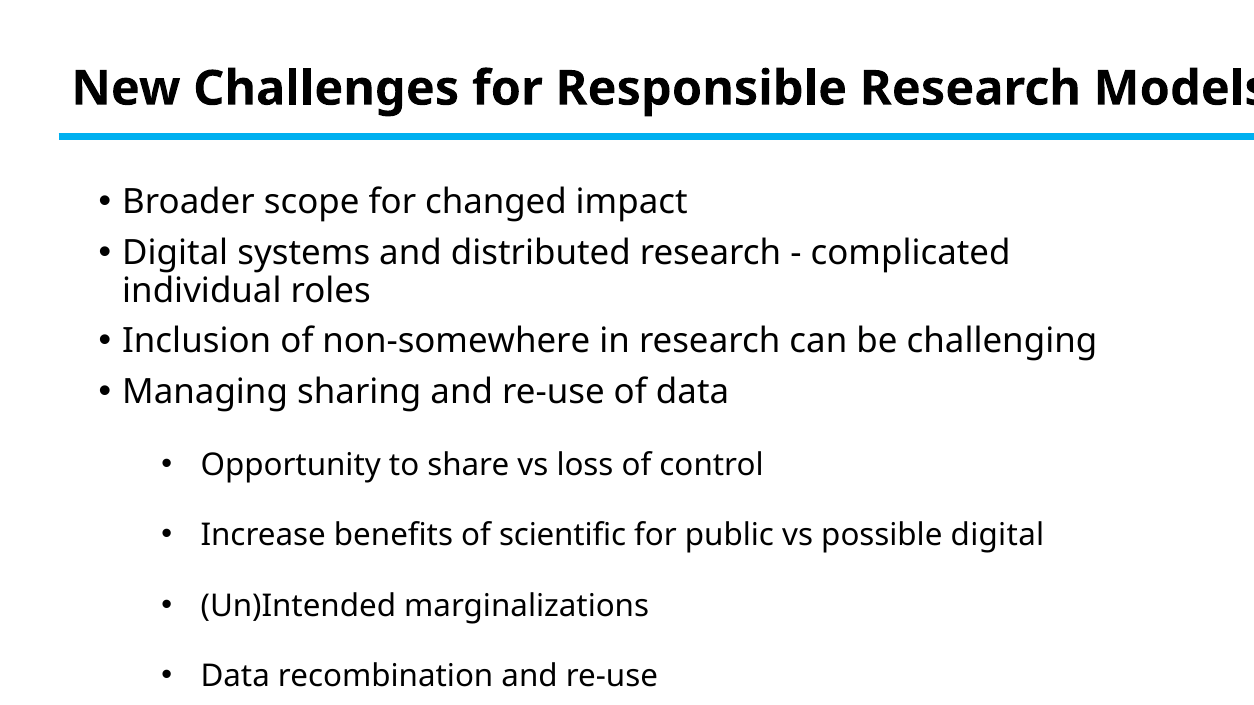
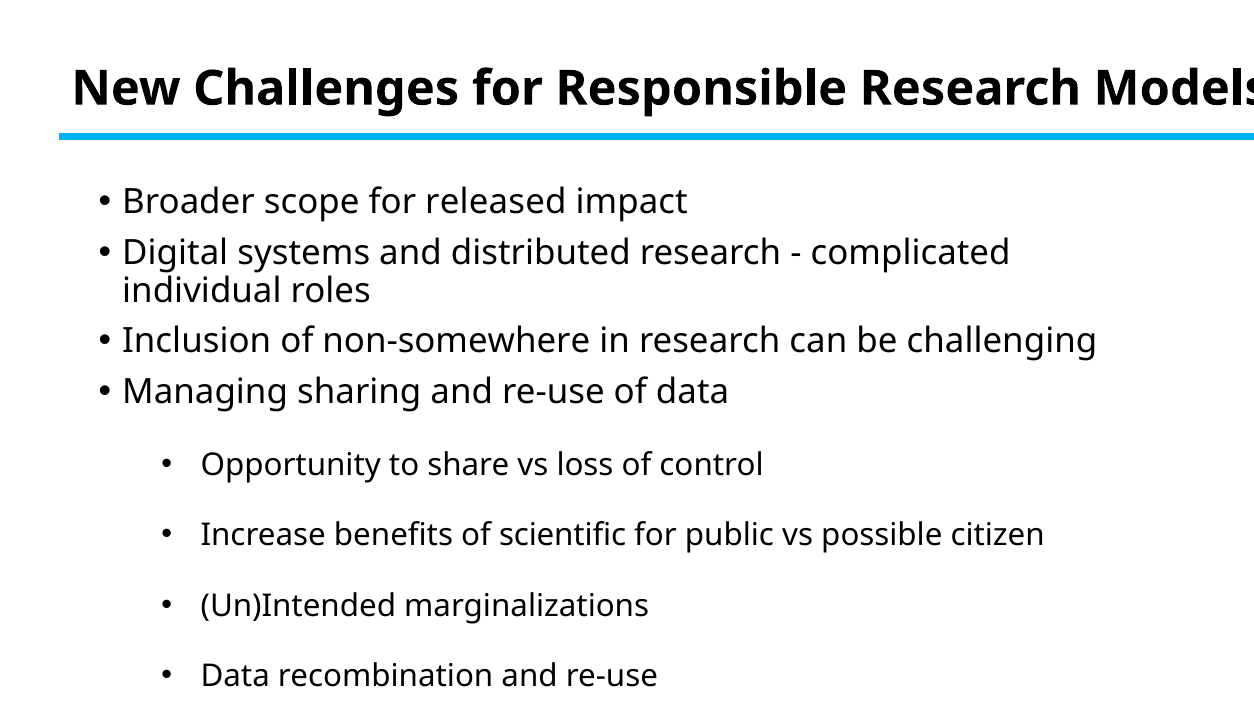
changed: changed -> released
possible digital: digital -> citizen
